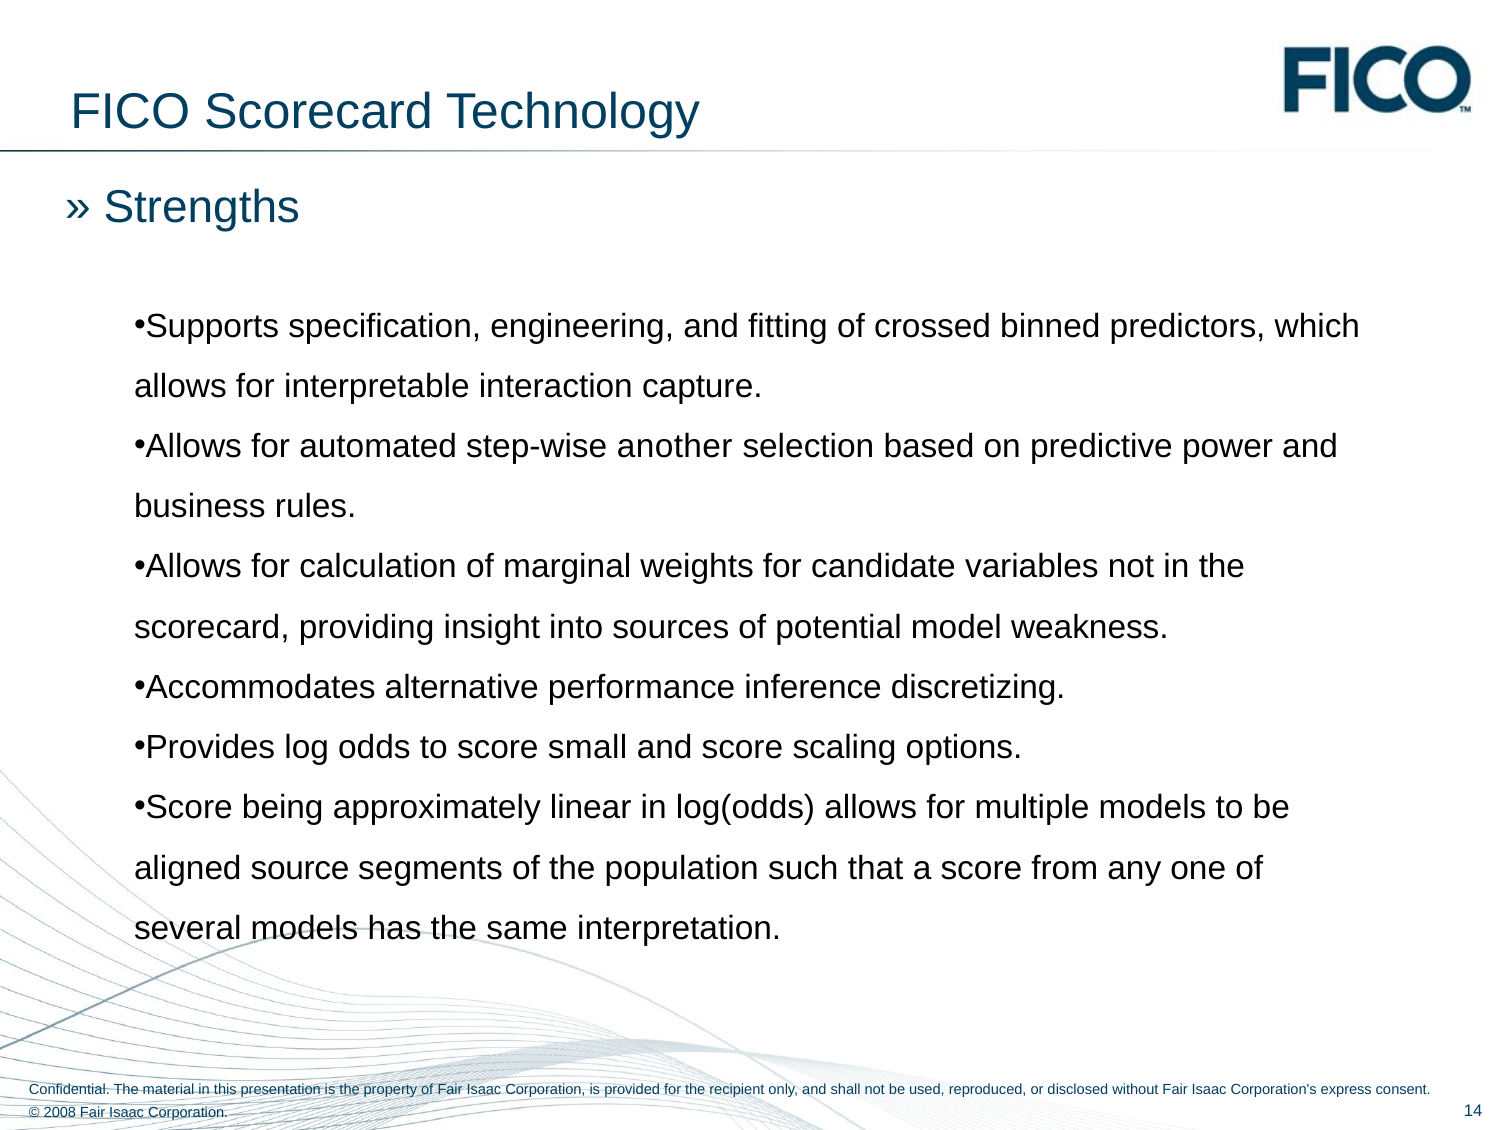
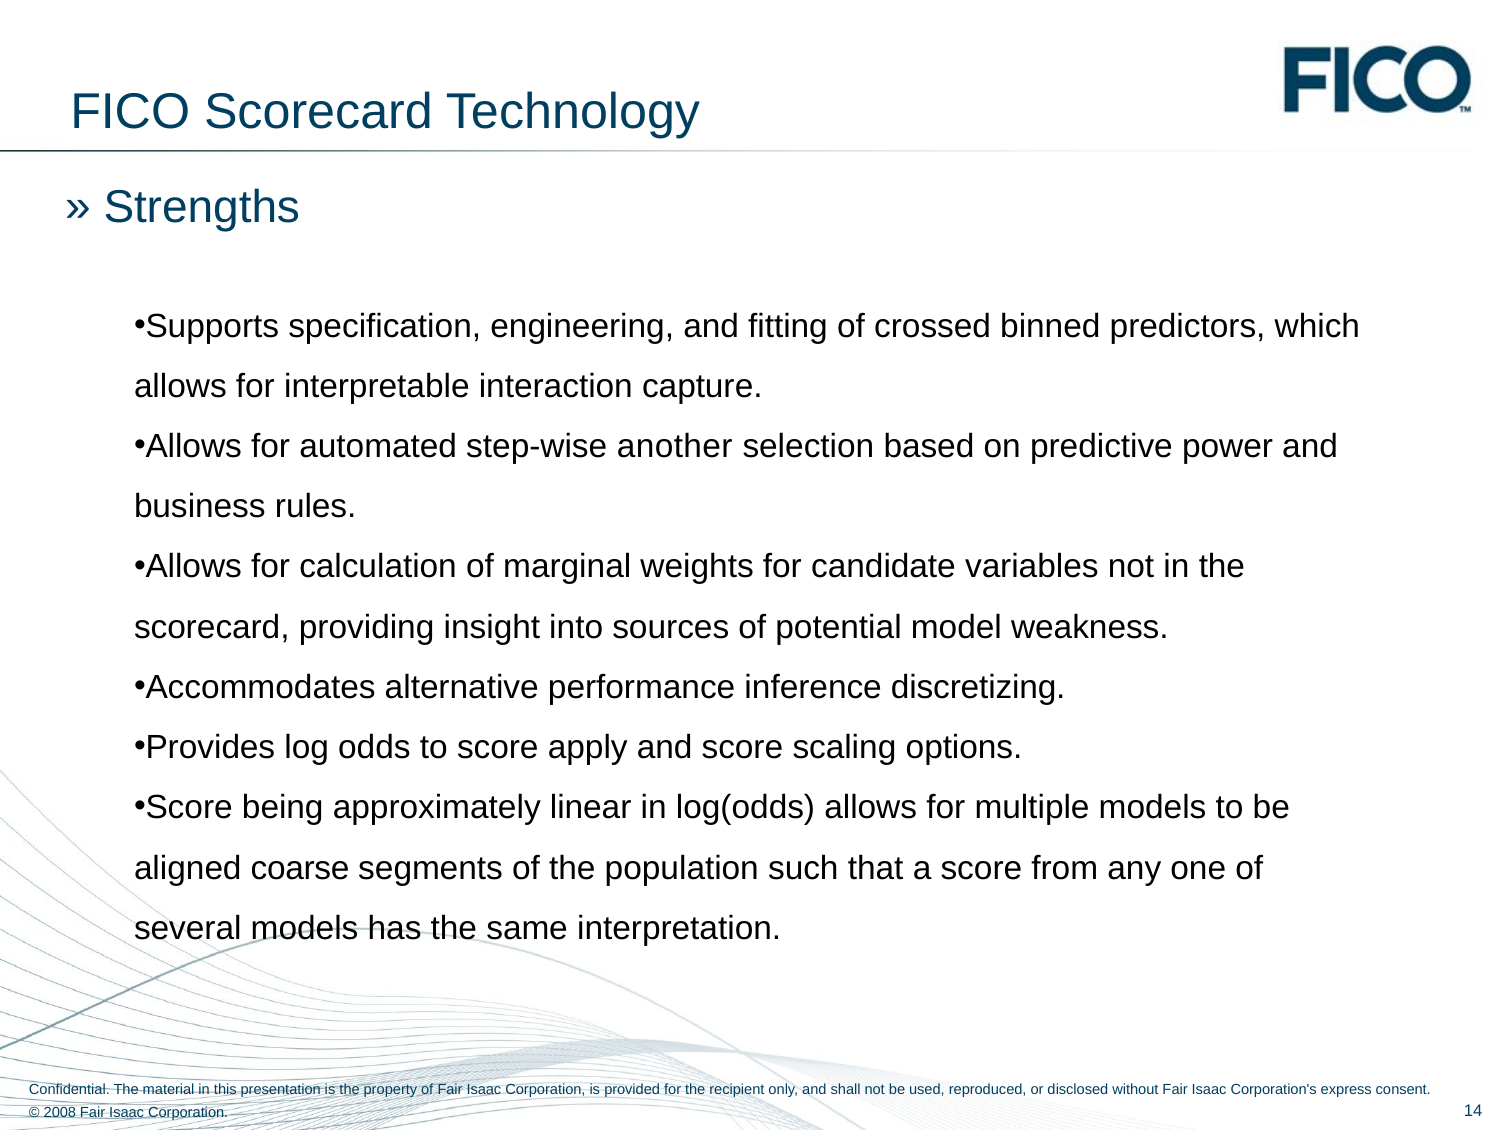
small: small -> apply
source: source -> coarse
